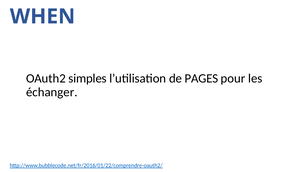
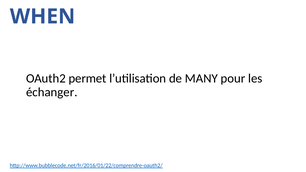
simples: simples -> permet
PAGES: PAGES -> MANY
